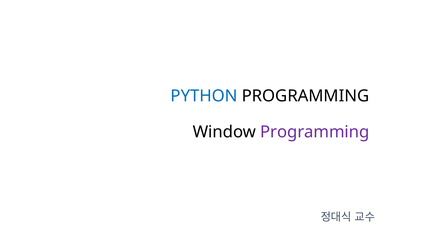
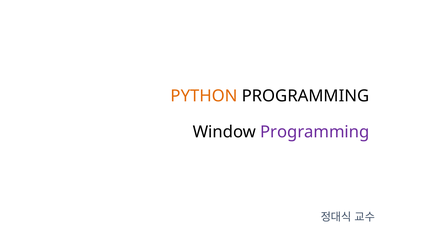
PYTHON colour: blue -> orange
